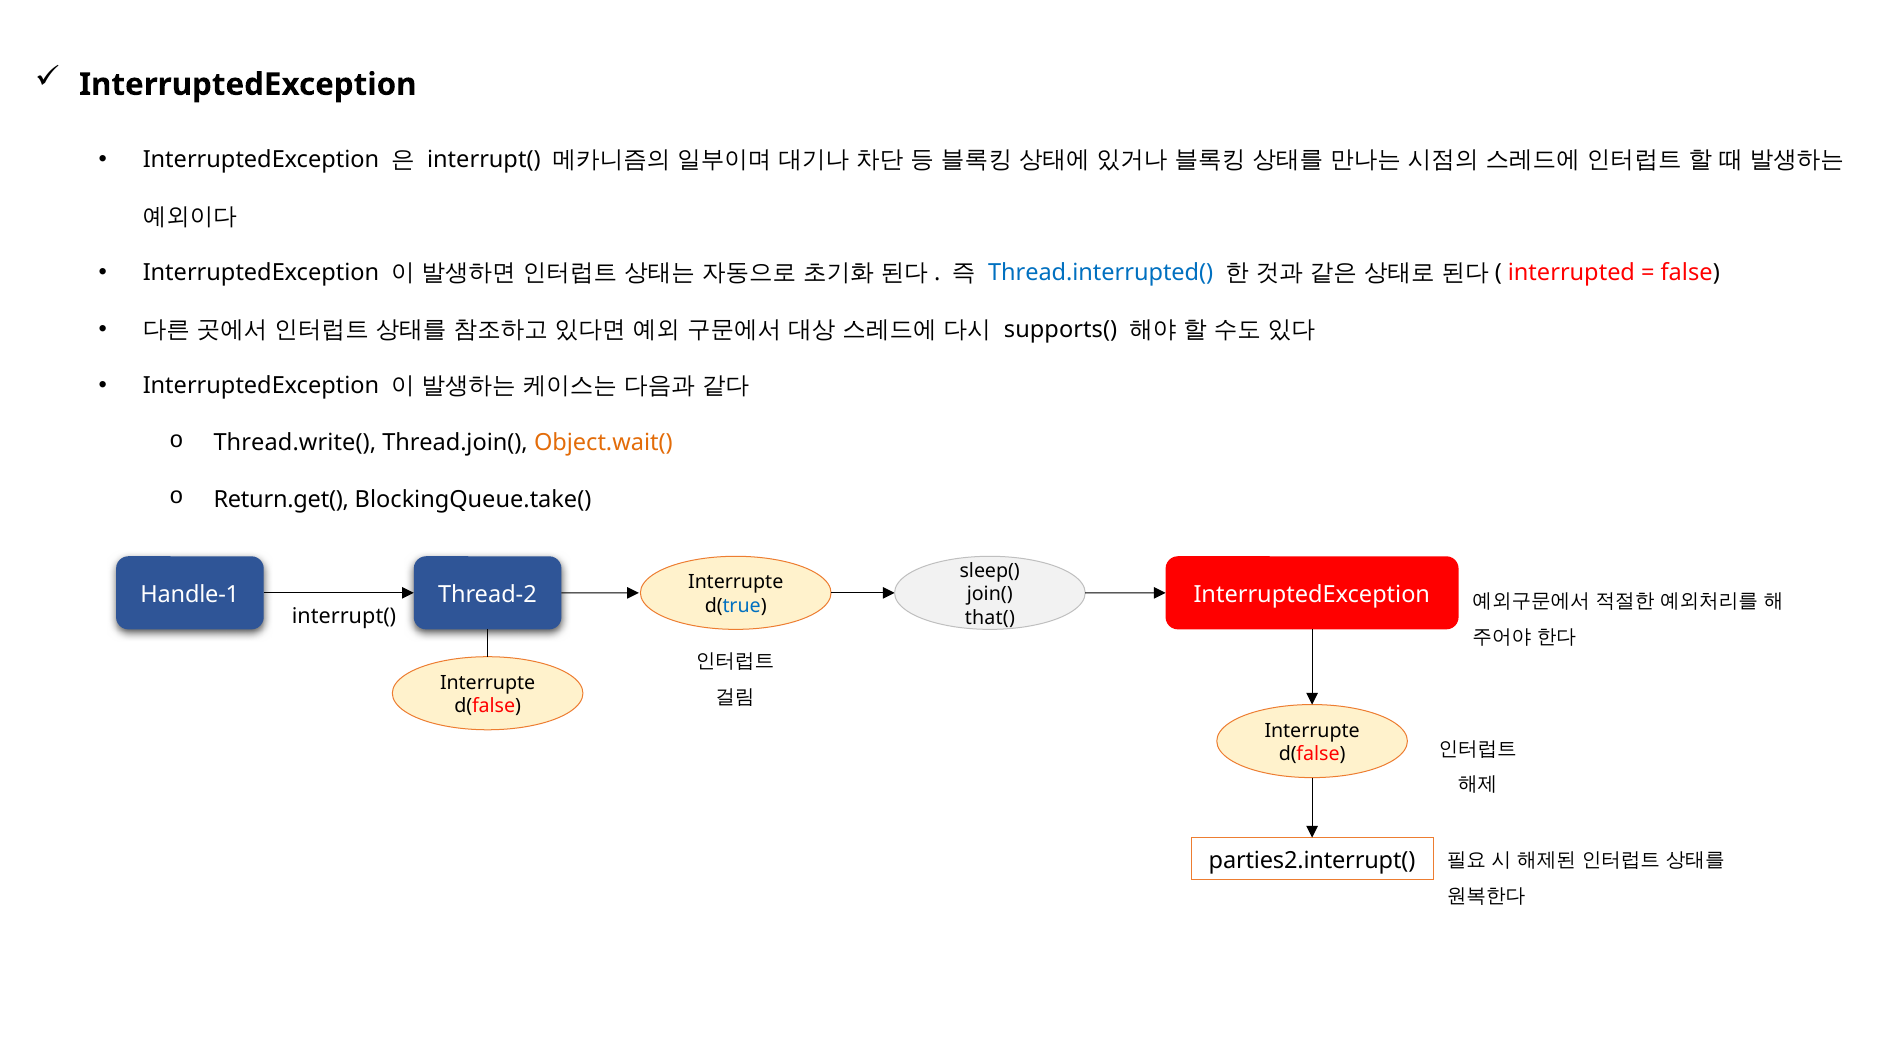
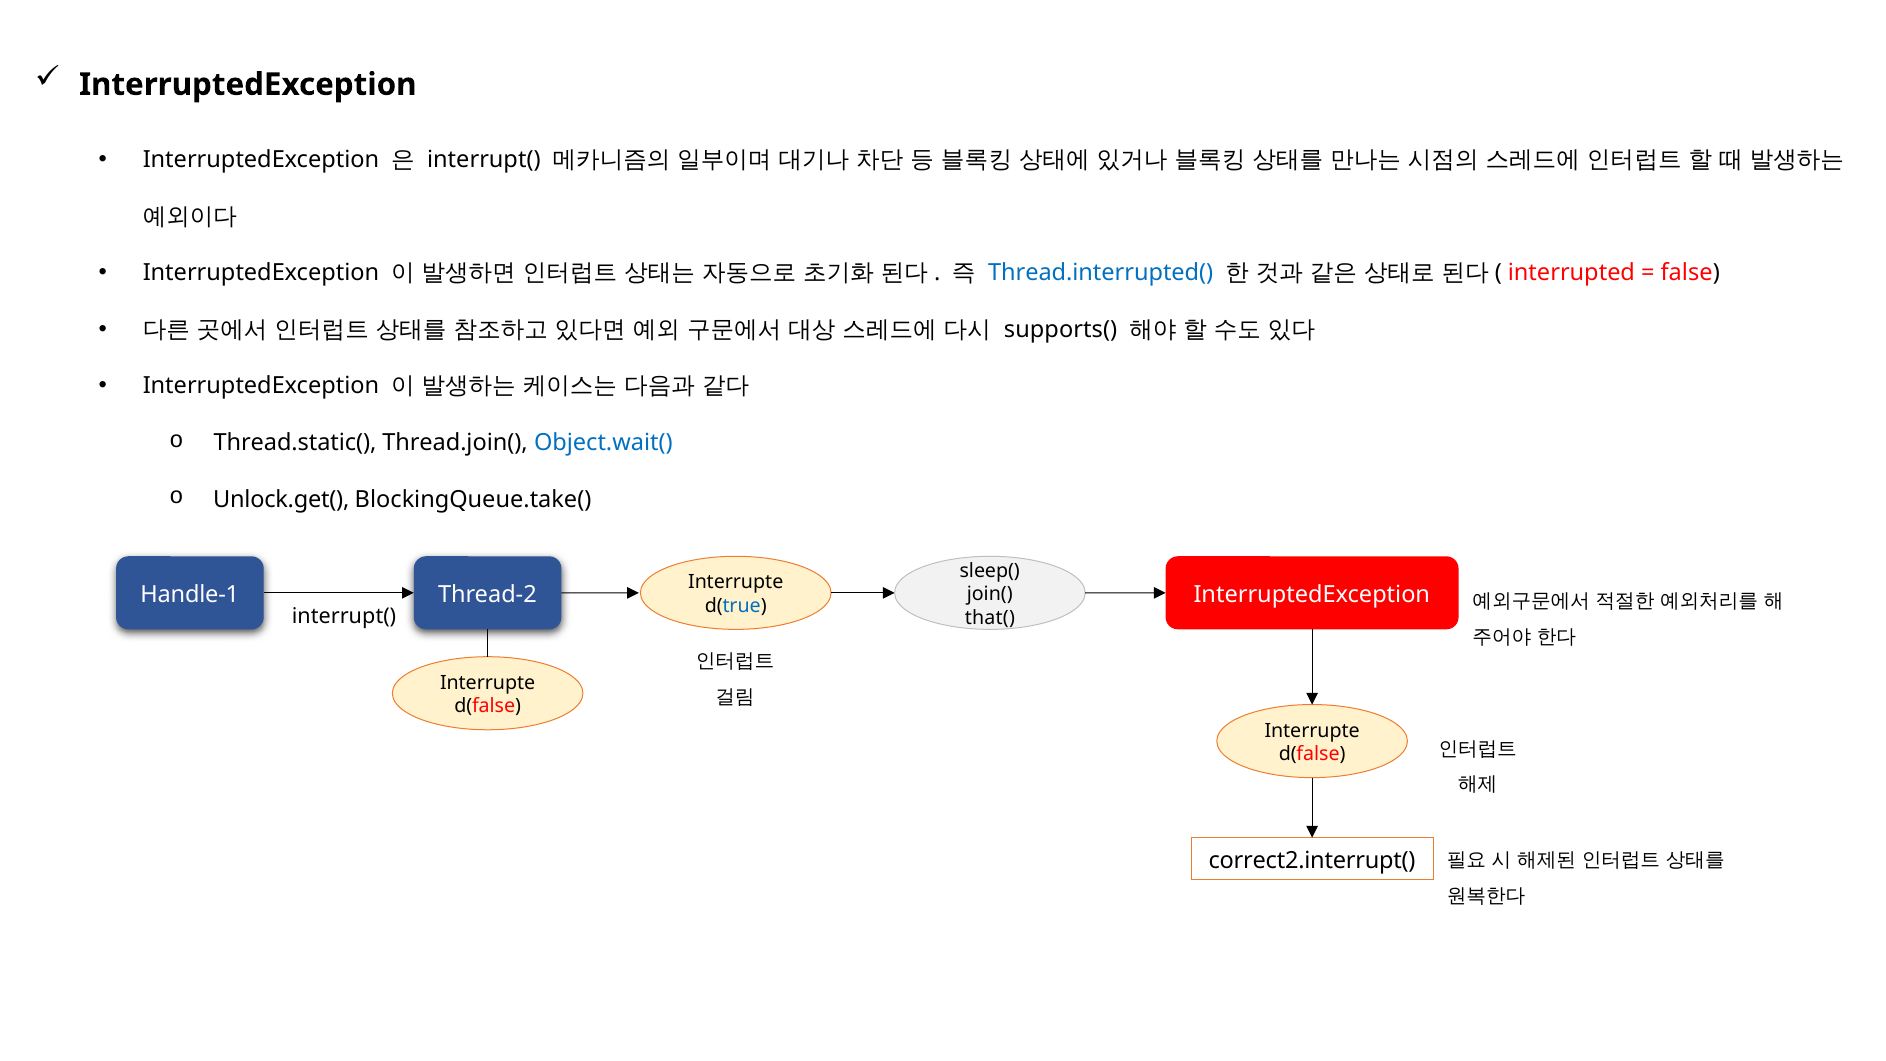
Thread.write(: Thread.write( -> Thread.static(
Object.wait( colour: orange -> blue
Return.get(: Return.get( -> Unlock.get(
parties2.interrupt(: parties2.interrupt( -> correct2.interrupt(
